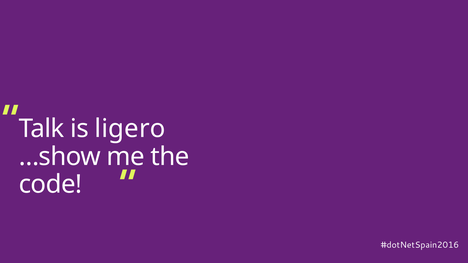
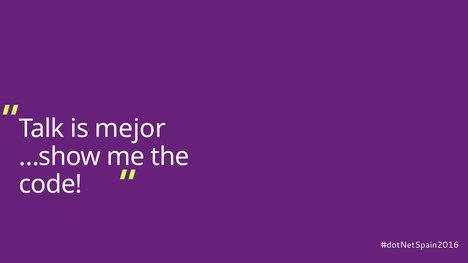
ligero: ligero -> mejor
